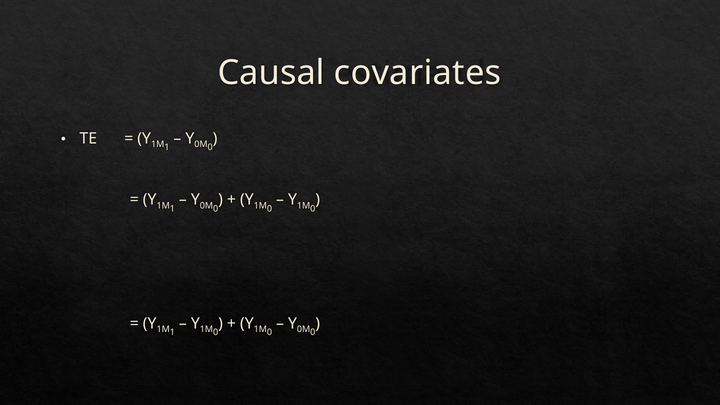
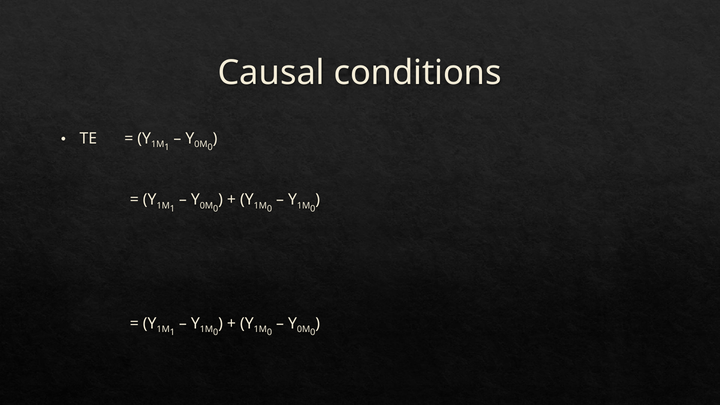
covariates: covariates -> conditions
